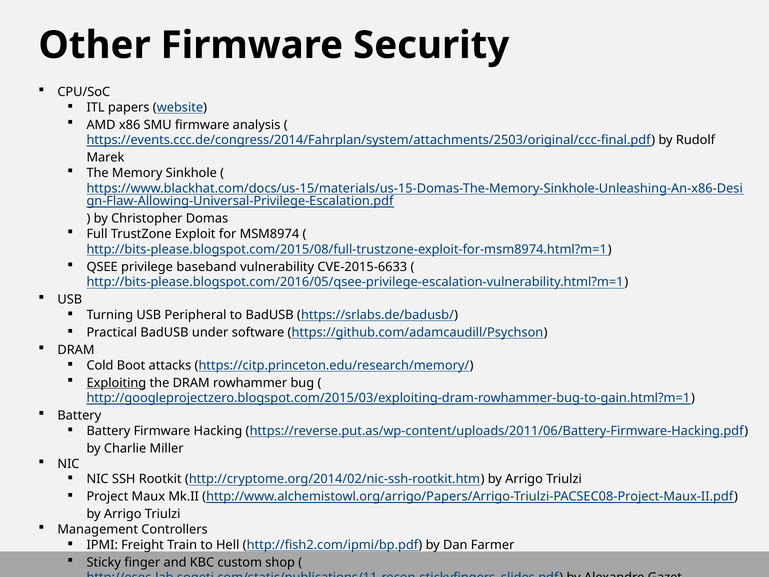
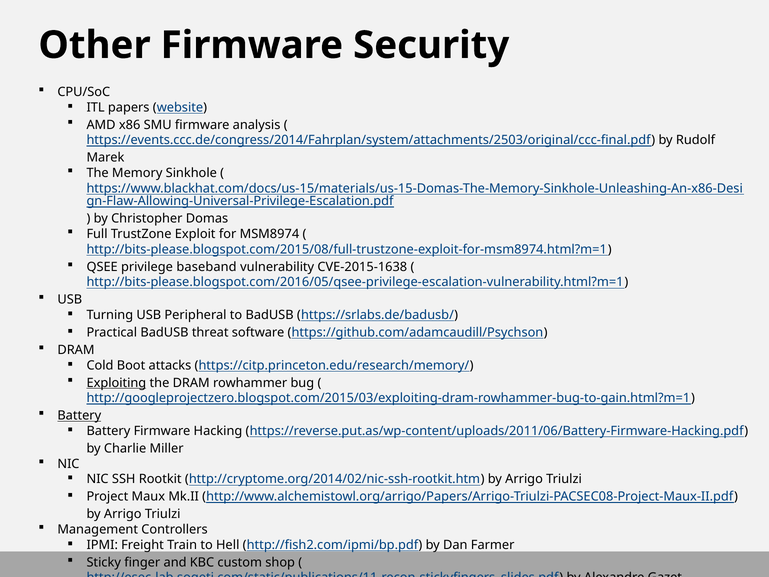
CVE-2015-6633: CVE-2015-6633 -> CVE-2015-1638
under: under -> threat
Battery at (79, 415) underline: none -> present
